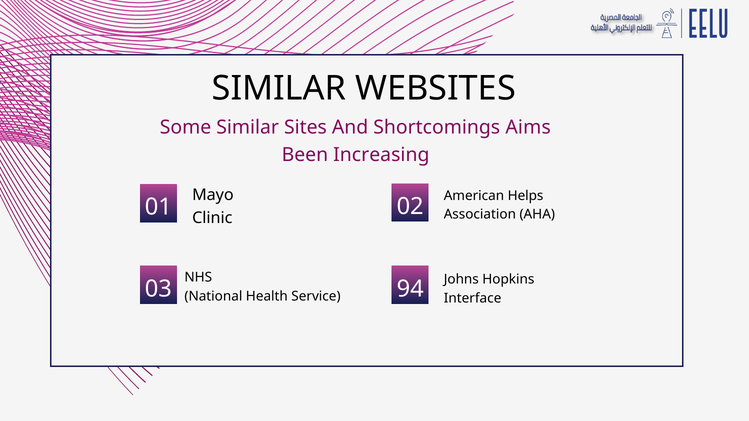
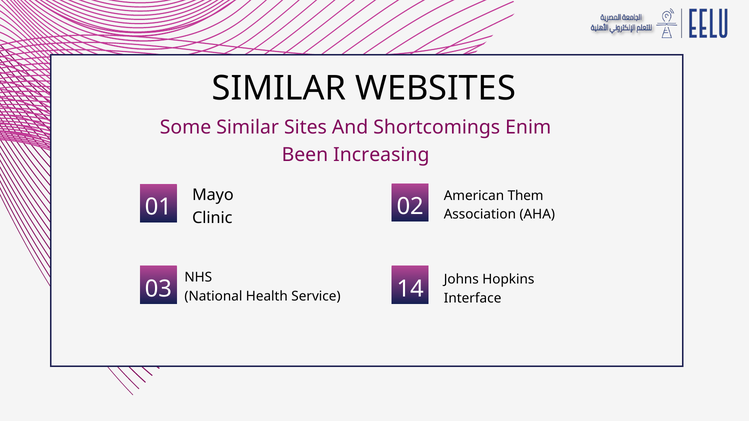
Aims: Aims -> Enim
Helps: Helps -> Them
94: 94 -> 14
